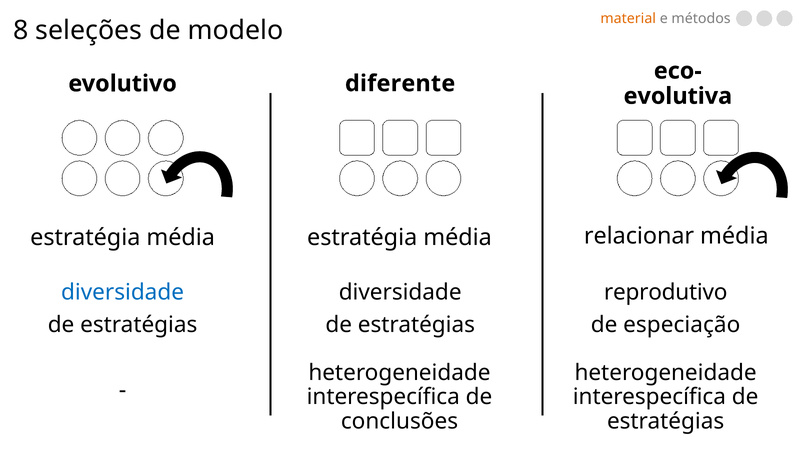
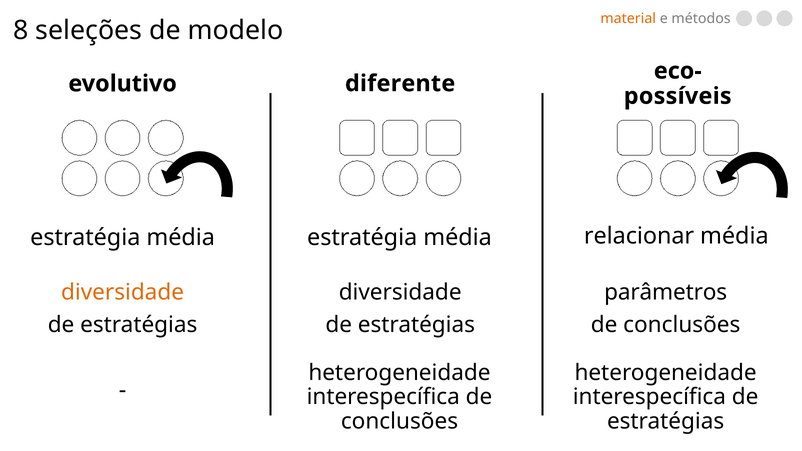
evolutiva: evolutiva -> possíveis
diversidade at (123, 292) colour: blue -> orange
reprodutivo: reprodutivo -> parâmetros
especiação at (682, 325): especiação -> conclusões
